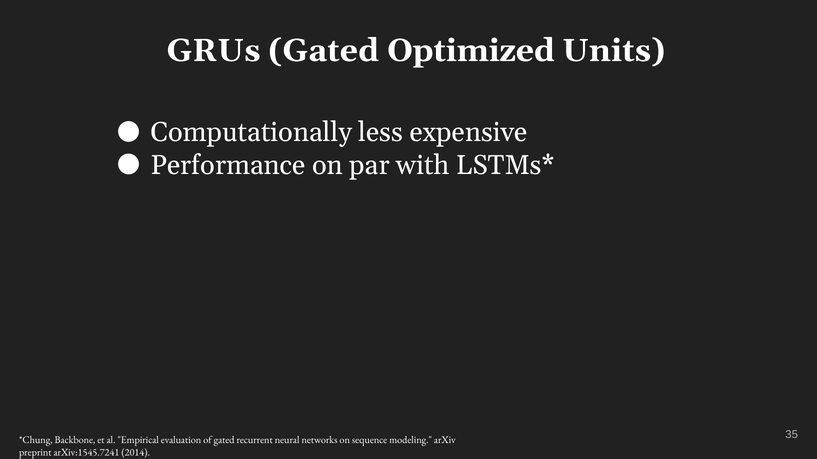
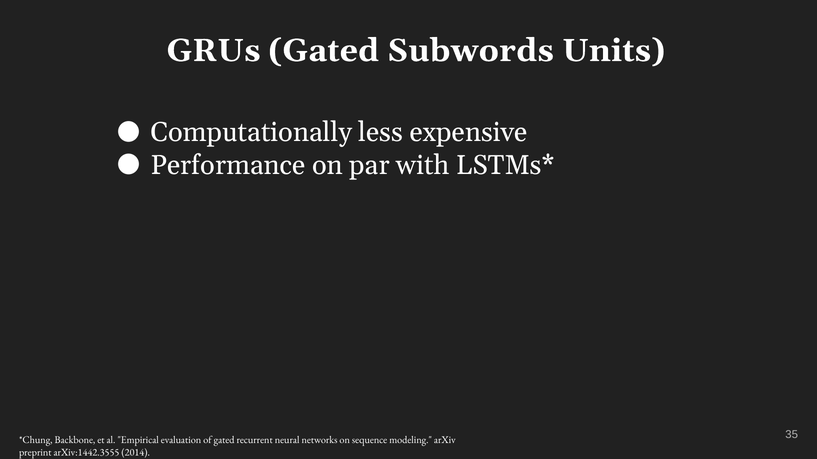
Optimized: Optimized -> Subwords
arXiv:1545.7241: arXiv:1545.7241 -> arXiv:1442.3555
